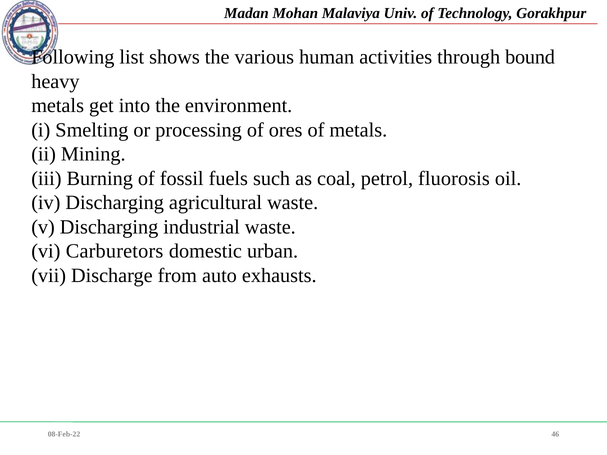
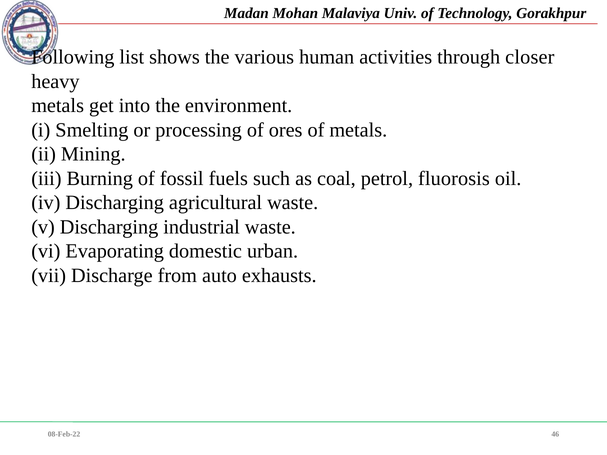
bound: bound -> closer
Carburetors: Carburetors -> Evaporating
